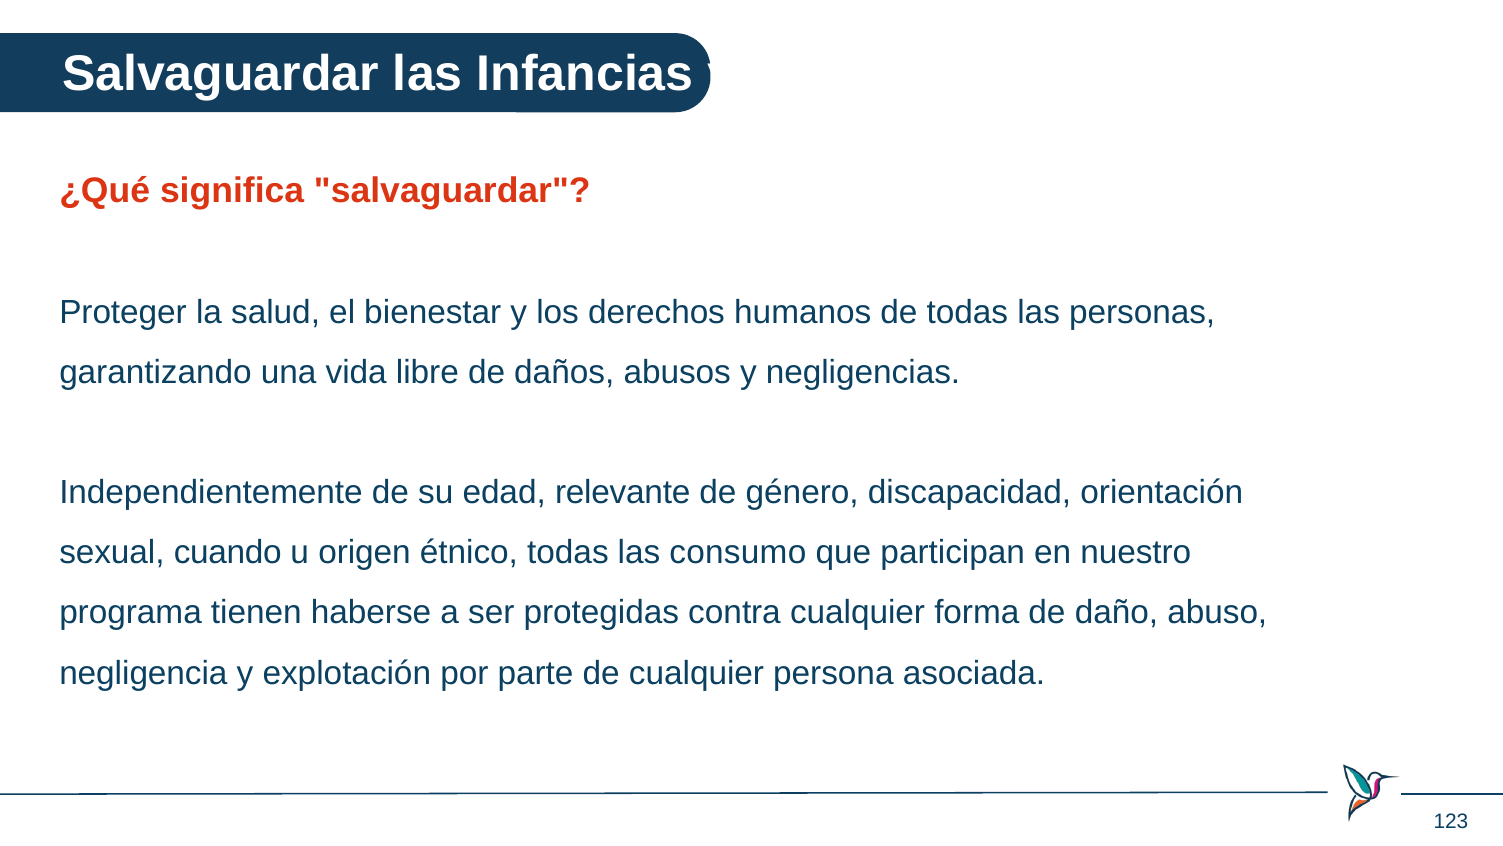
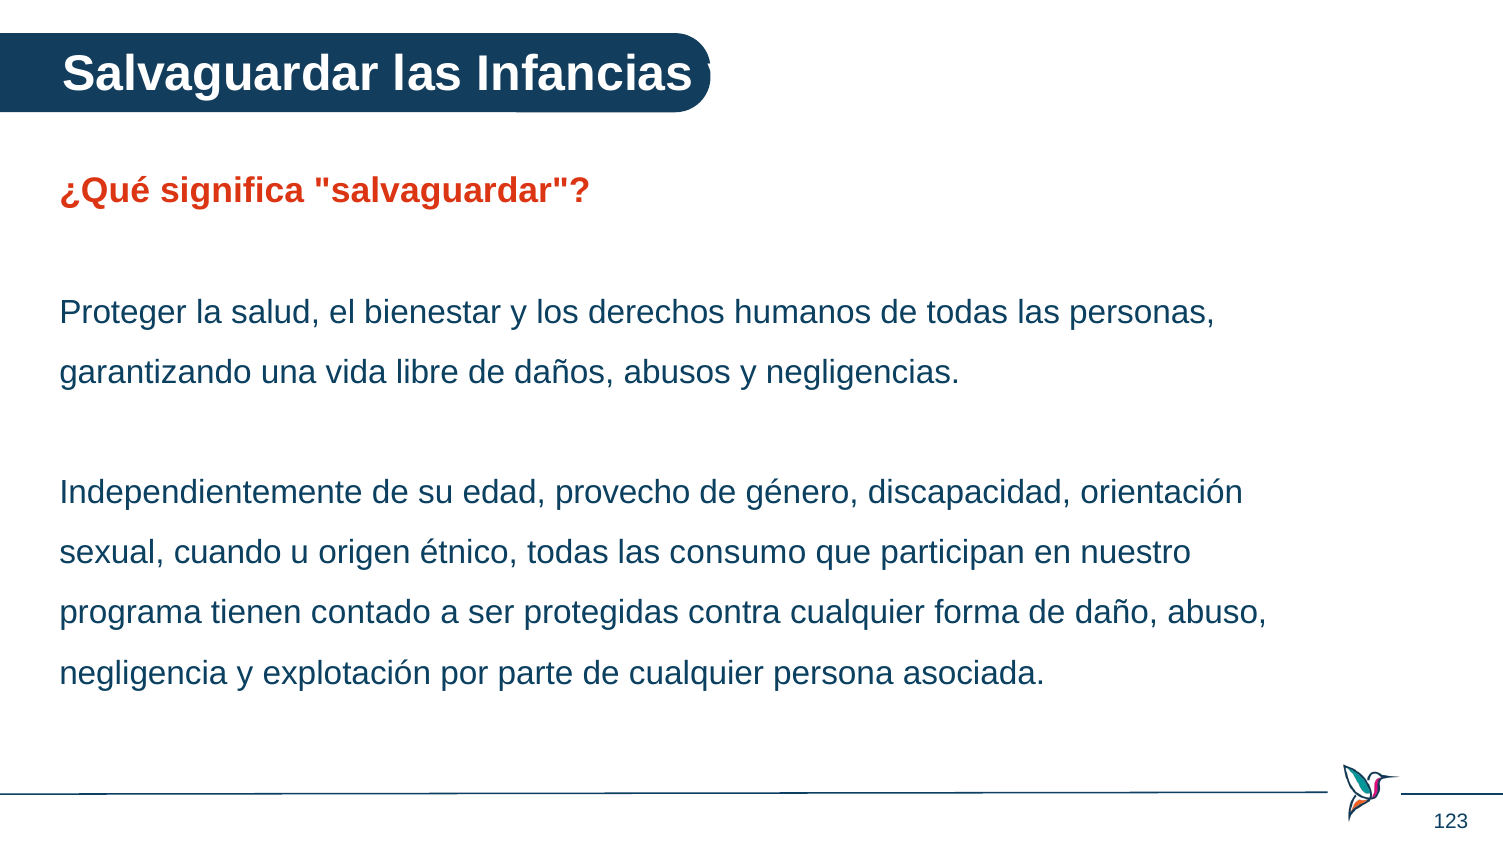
relevante: relevante -> provecho
haberse: haberse -> contado
